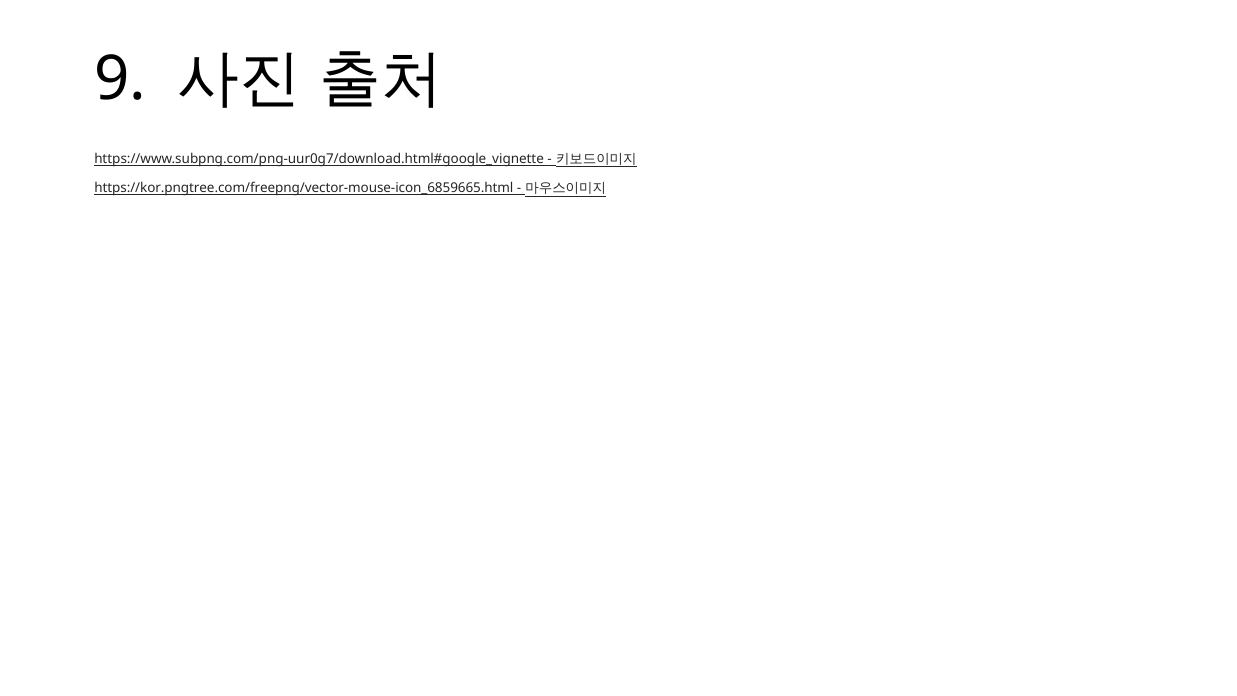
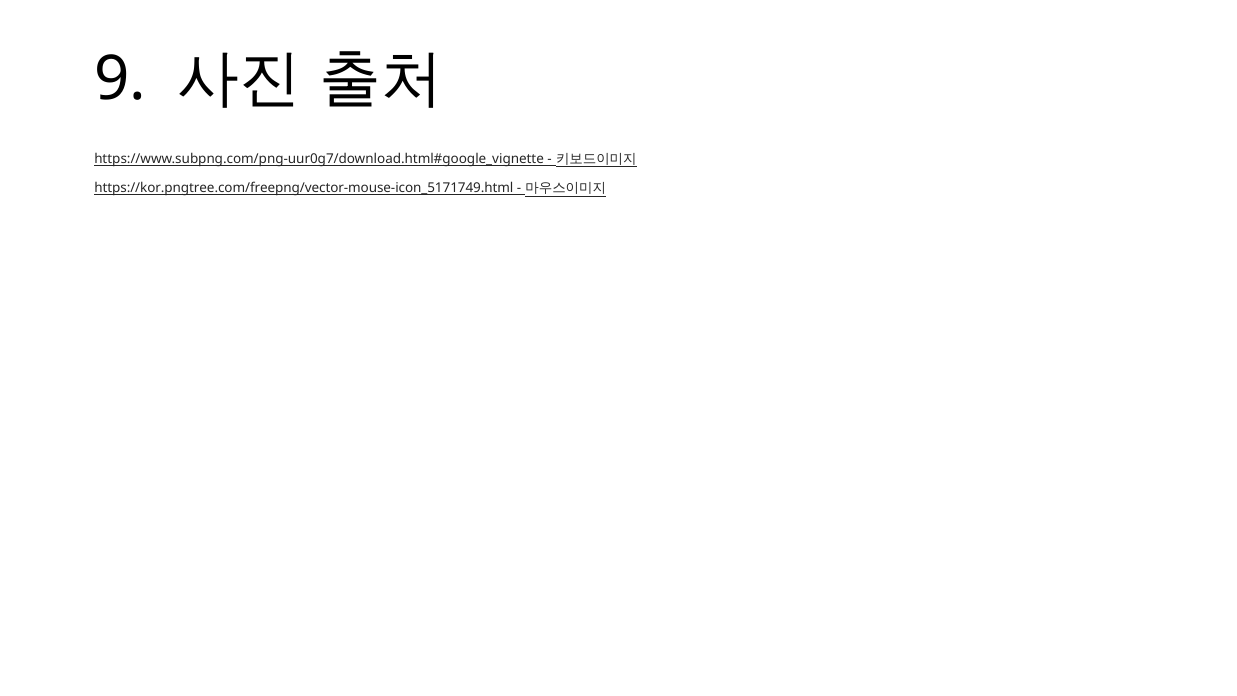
https://kor.pngtree.com/freepng/vector-mouse-icon_6859665.html: https://kor.pngtree.com/freepng/vector-mouse-icon_6859665.html -> https://kor.pngtree.com/freepng/vector-mouse-icon_5171749.html
